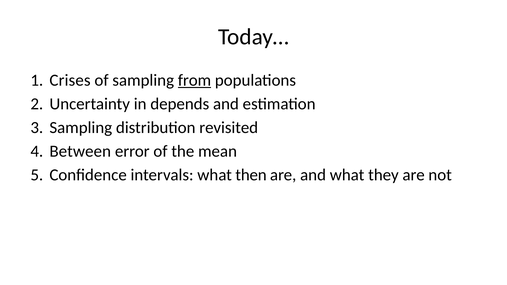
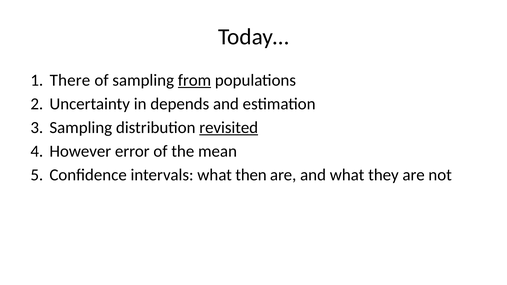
Crises: Crises -> There
revisited underline: none -> present
Between: Between -> However
